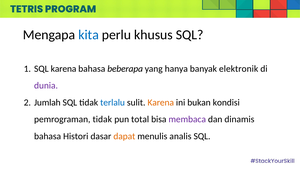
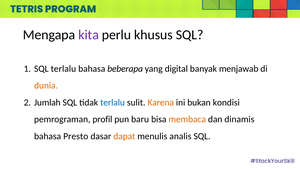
kita colour: blue -> purple
SQL karena: karena -> terlalu
hanya: hanya -> digital
elektronik: elektronik -> menjawab
dunia colour: purple -> orange
pemrograman tidak: tidak -> profil
total: total -> baru
membaca colour: purple -> orange
Histori: Histori -> Presto
